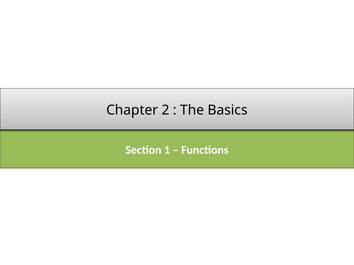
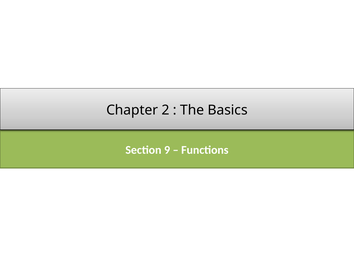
1: 1 -> 9
